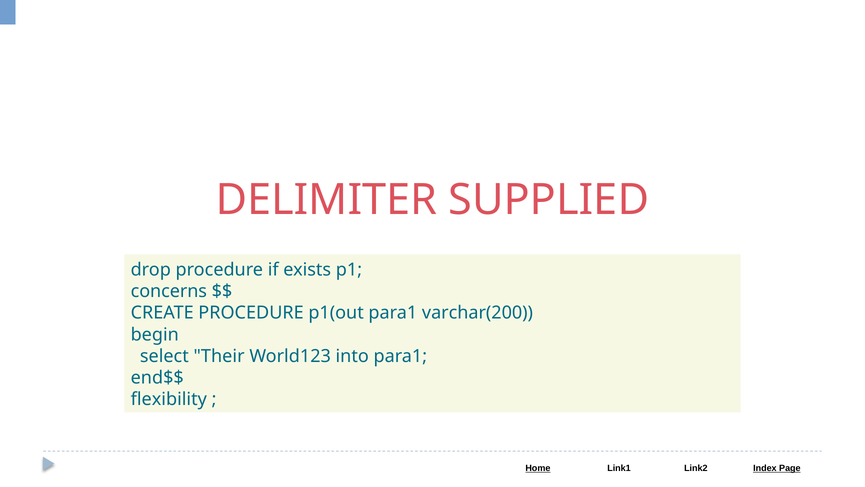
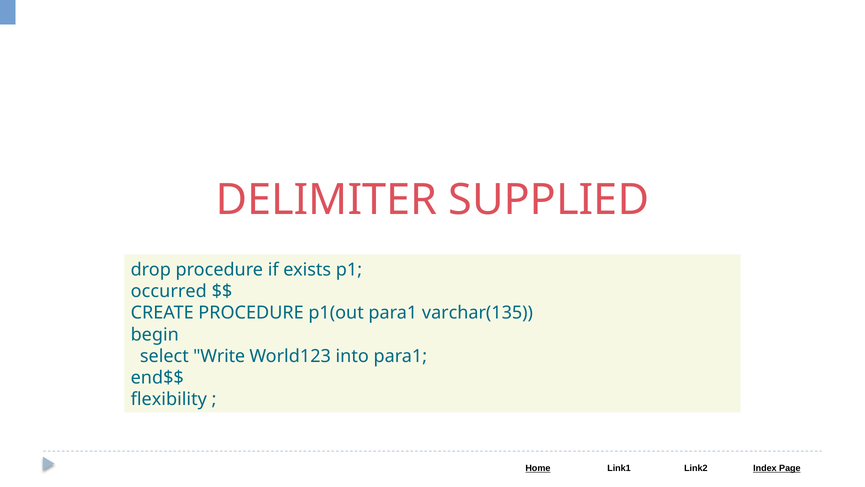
concerns: concerns -> occurred
varchar(200: varchar(200 -> varchar(135
Their: Their -> Write
